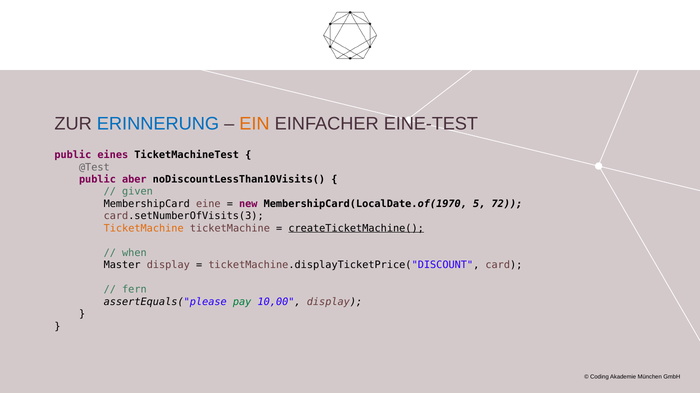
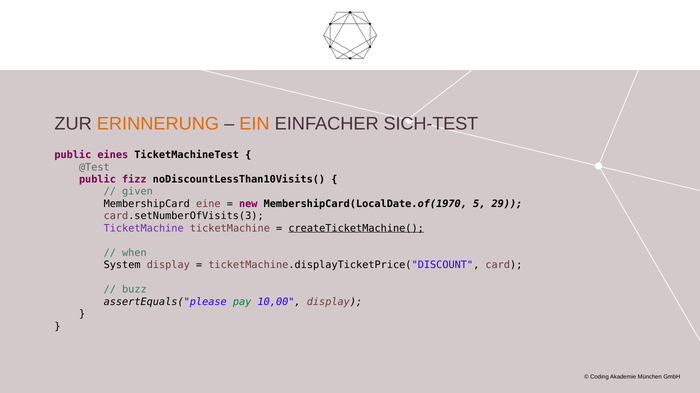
ERINNERUNG colour: blue -> orange
EINE-TEST: EINE-TEST -> SICH-TEST
aber: aber -> fizz
72: 72 -> 29
TicketMachine at (144, 229) colour: orange -> purple
Master: Master -> System
fern: fern -> buzz
